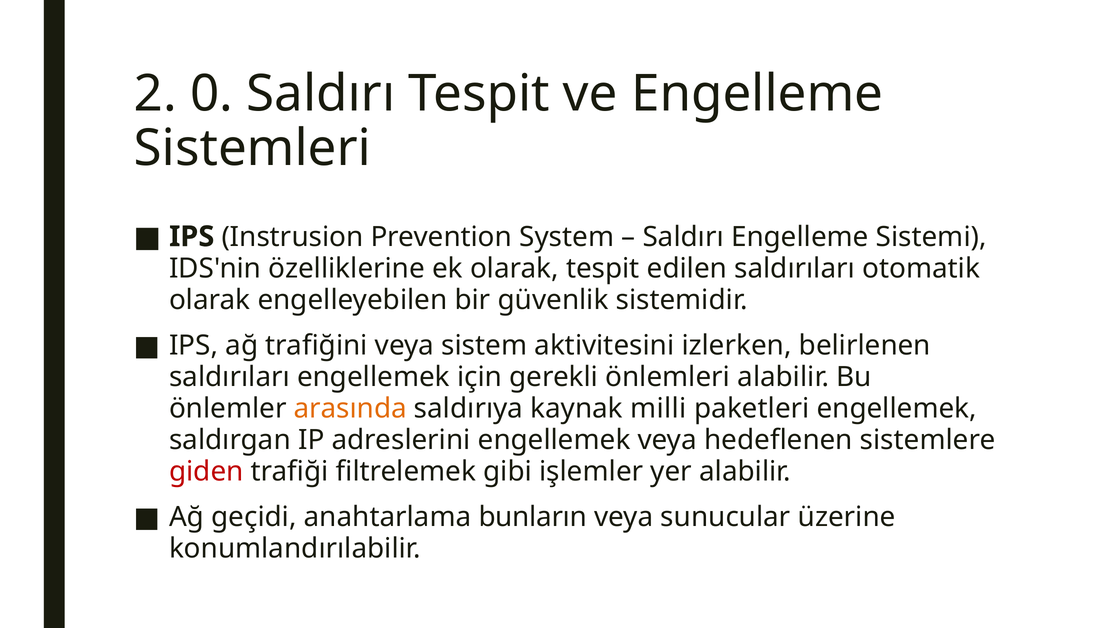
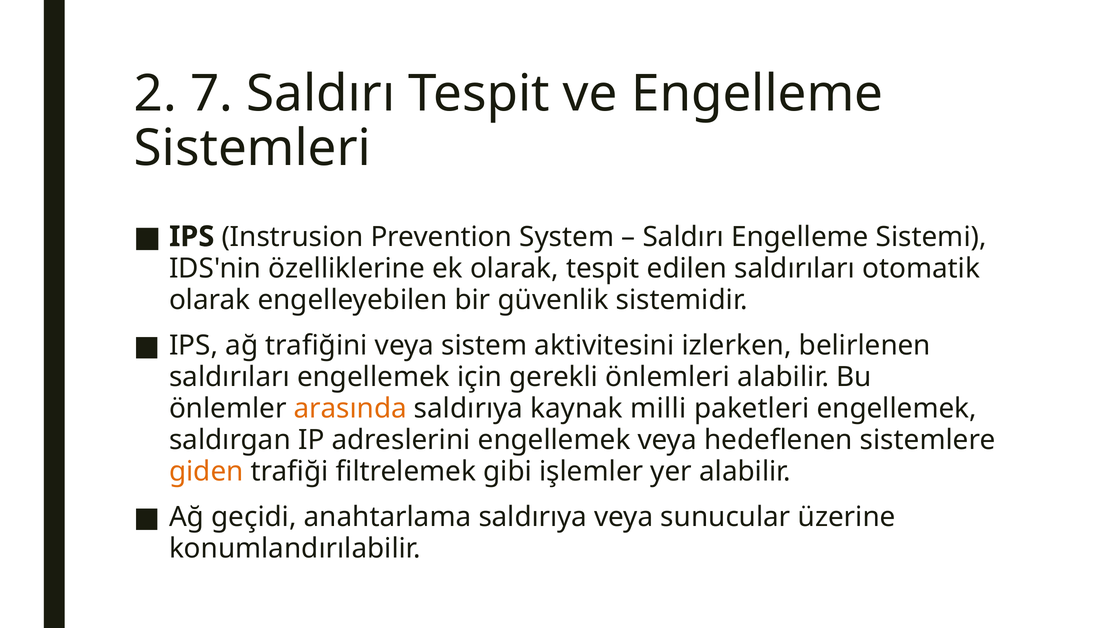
0: 0 -> 7
giden colour: red -> orange
anahtarlama bunların: bunların -> saldırıya
